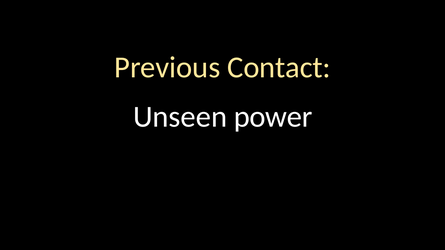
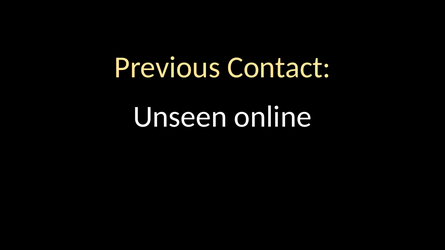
power: power -> online
